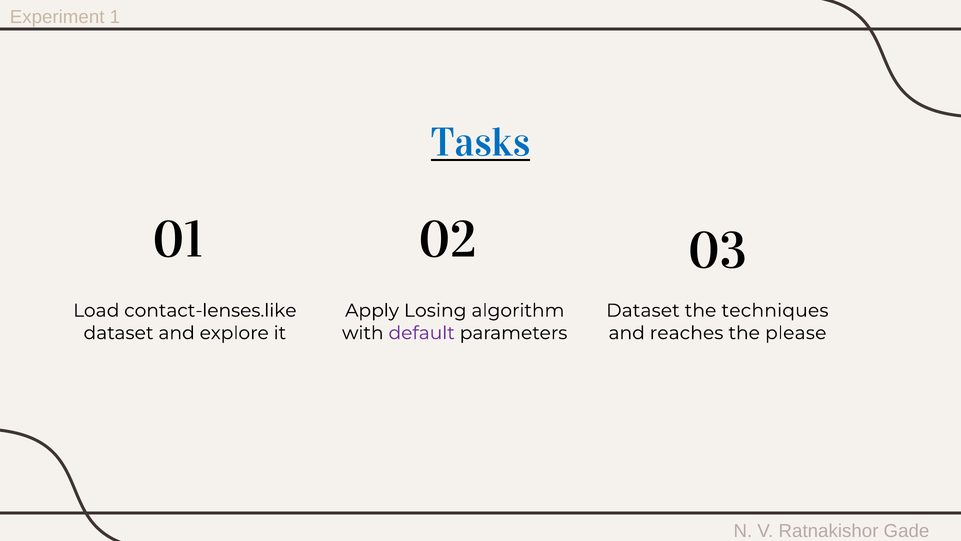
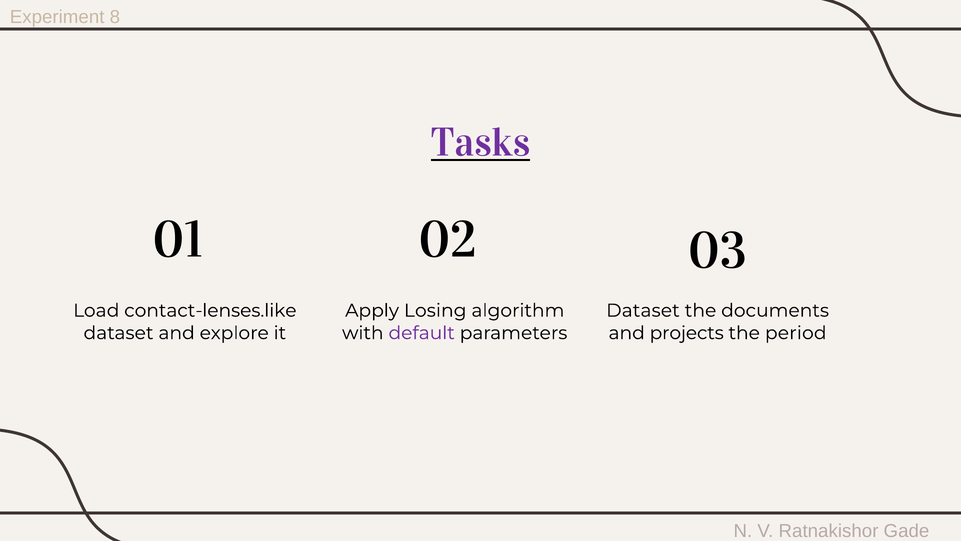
1: 1 -> 8
Tasks colour: blue -> purple
techniques: techniques -> documents
reaches: reaches -> projects
please: please -> period
